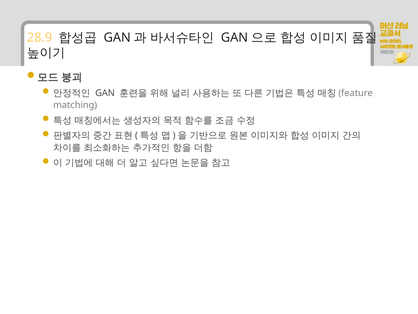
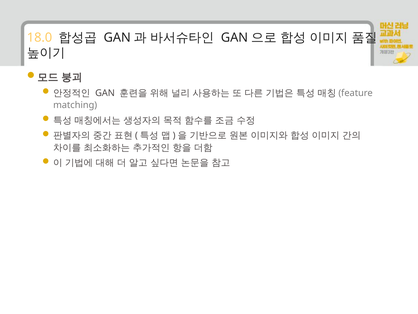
28.9: 28.9 -> 18.0
